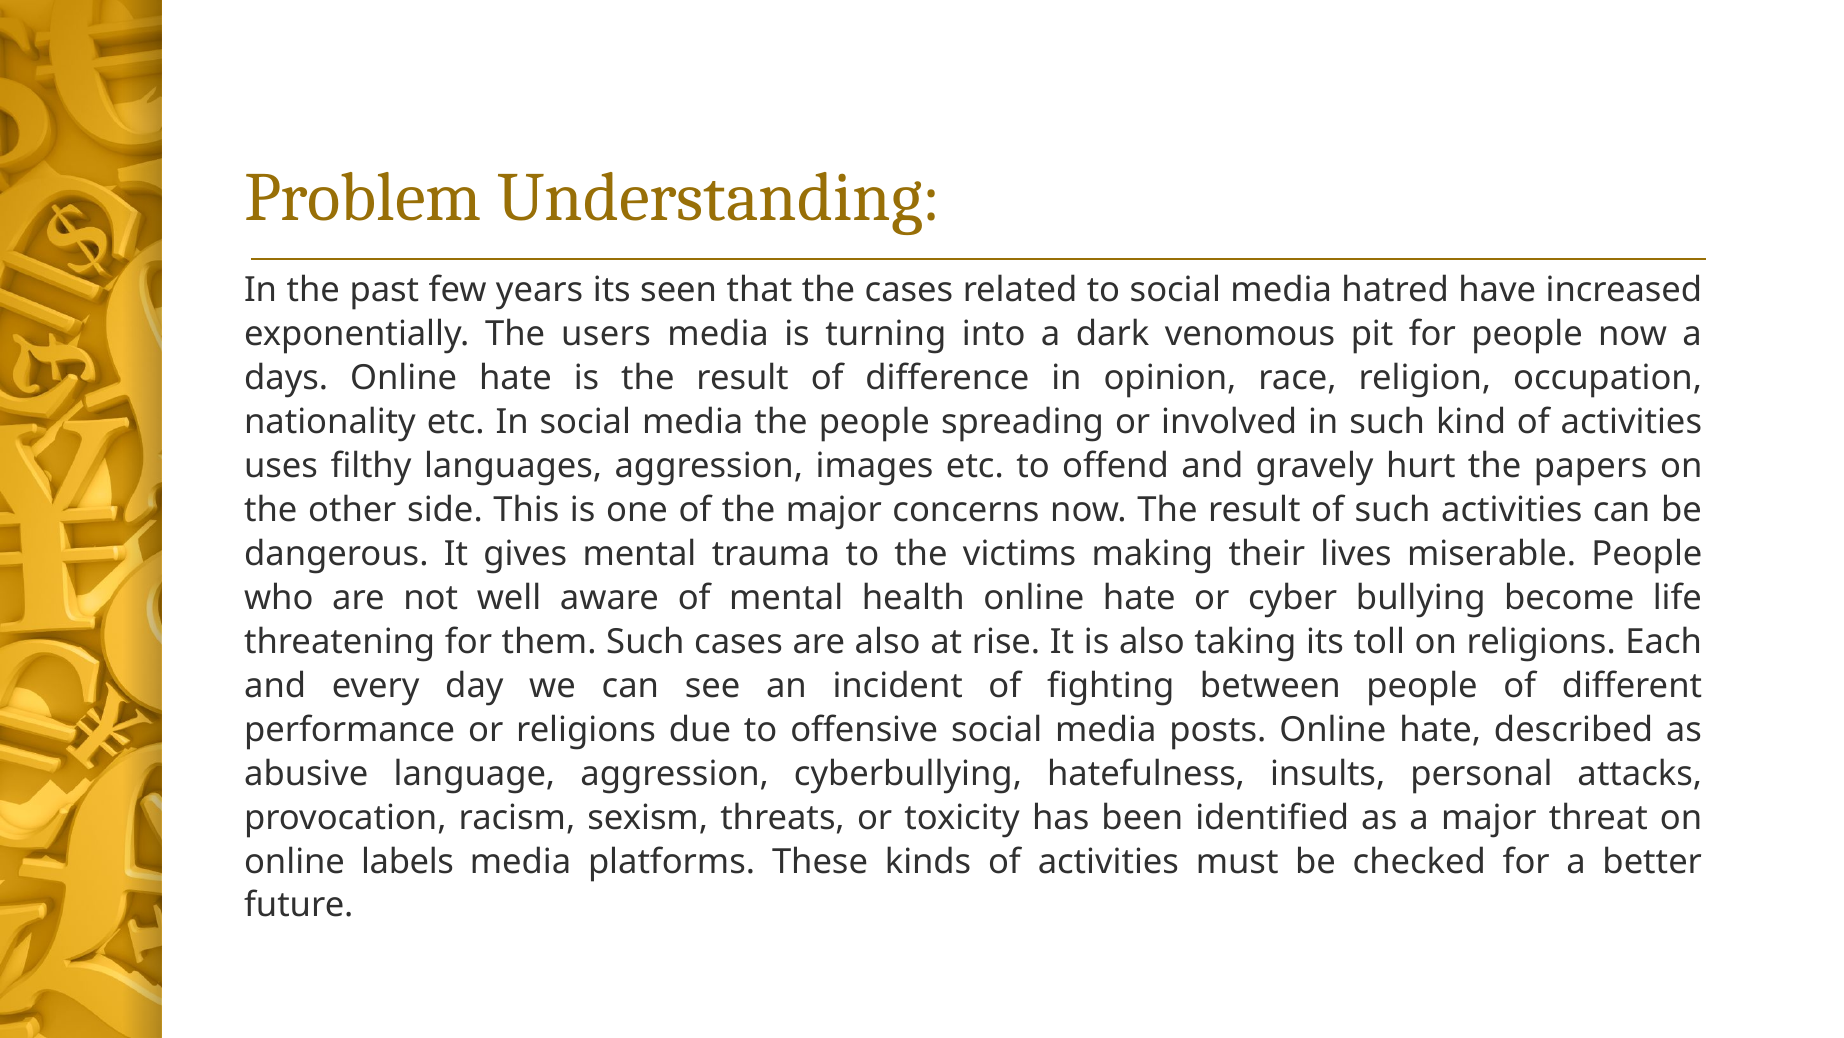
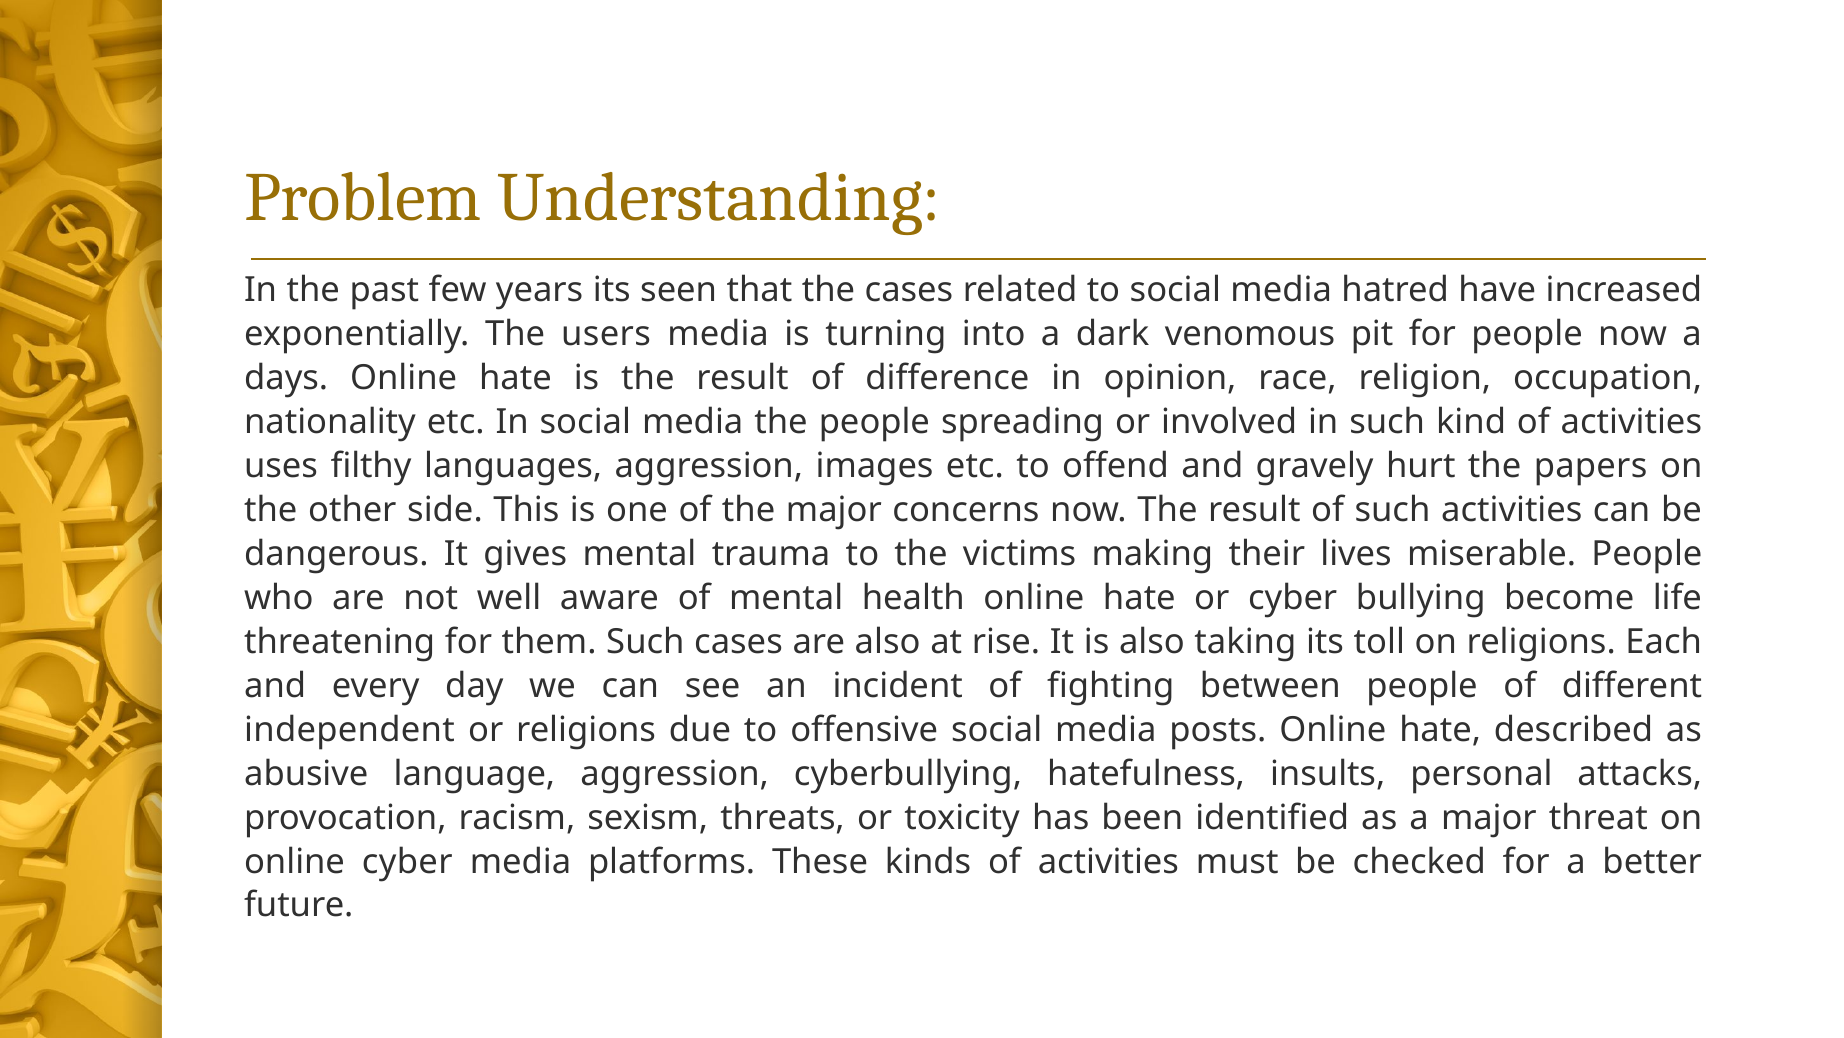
performance: performance -> independent
online labels: labels -> cyber
